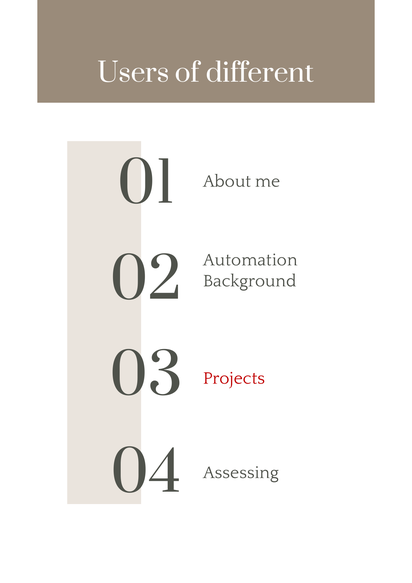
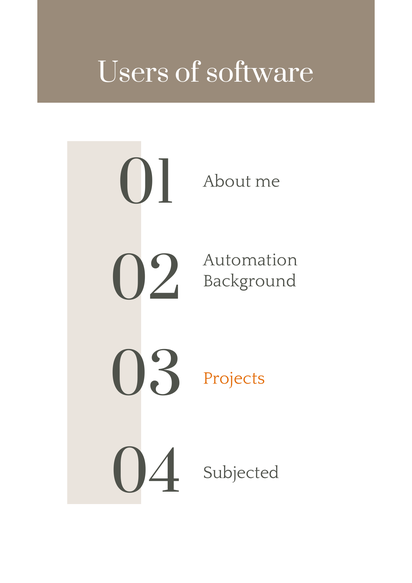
different: different -> software
Projects colour: red -> orange
Assessing: Assessing -> Subjected
